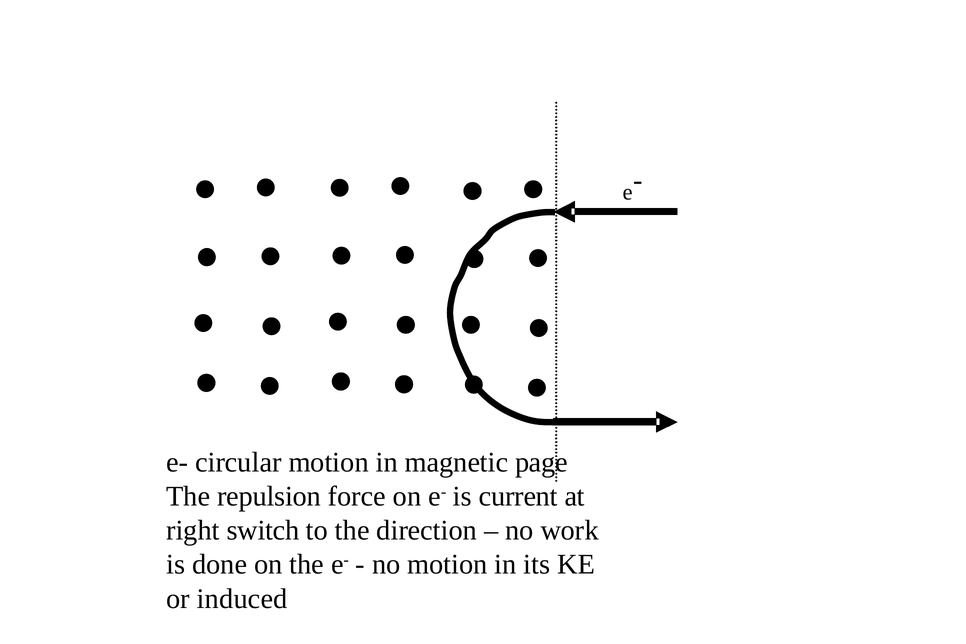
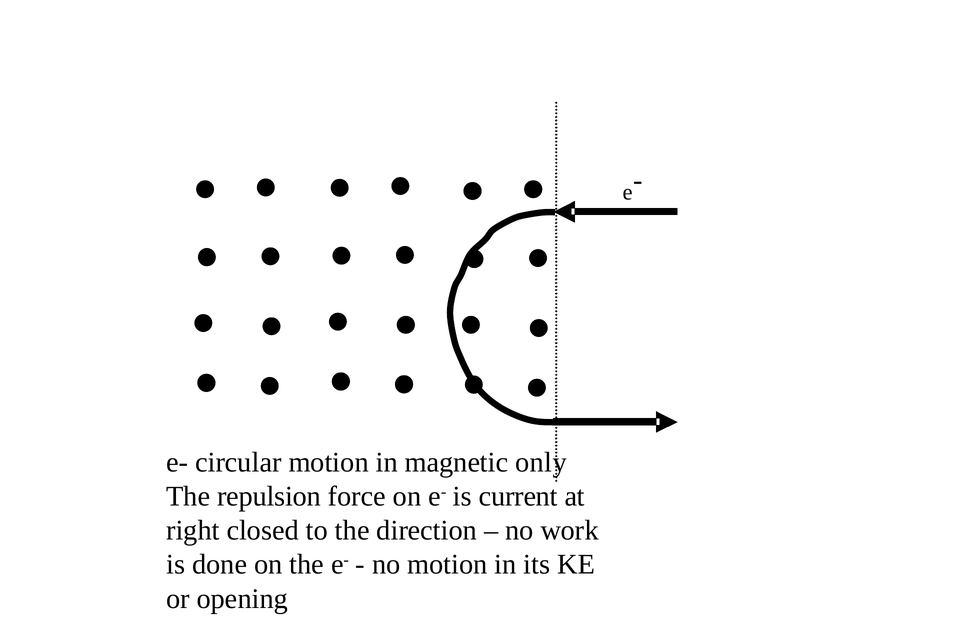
page: page -> only
switch: switch -> closed
induced: induced -> opening
